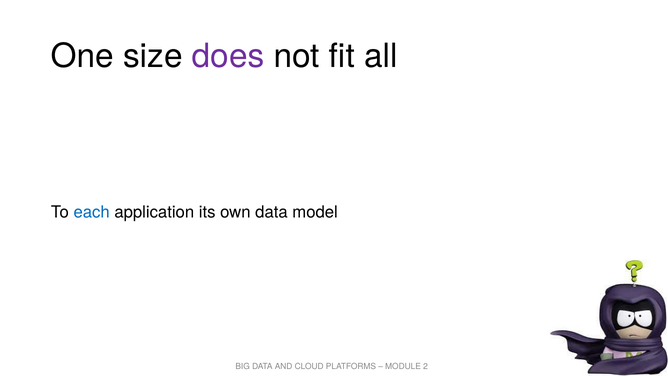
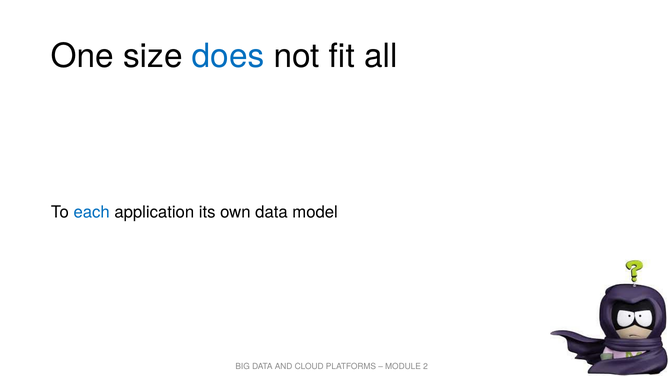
does colour: purple -> blue
